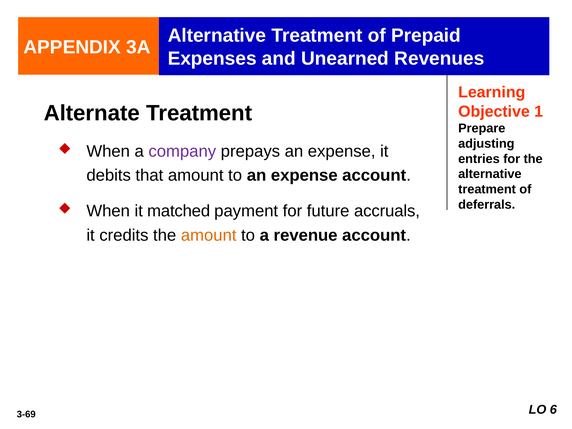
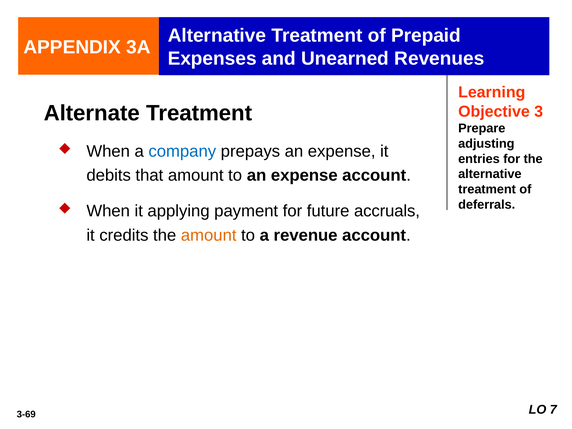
1: 1 -> 3
company colour: purple -> blue
matched: matched -> applying
6: 6 -> 7
